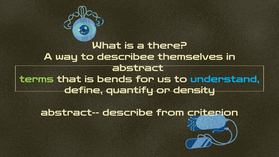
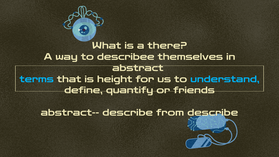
terms colour: light green -> light blue
bends: bends -> height
density: density -> friends
from criterion: criterion -> describe
